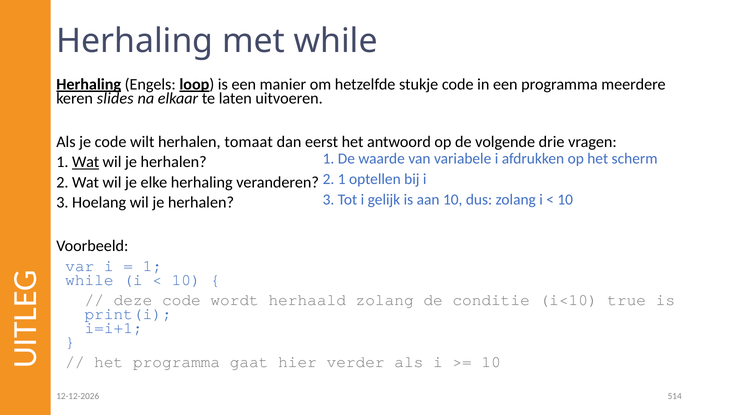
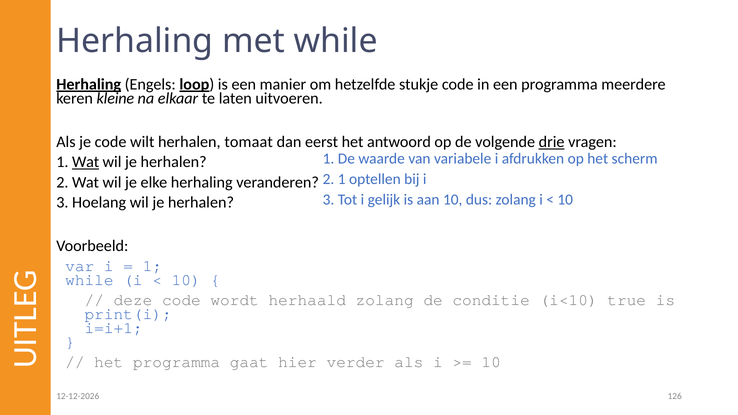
slides: slides -> kleine
drie underline: none -> present
514: 514 -> 126
